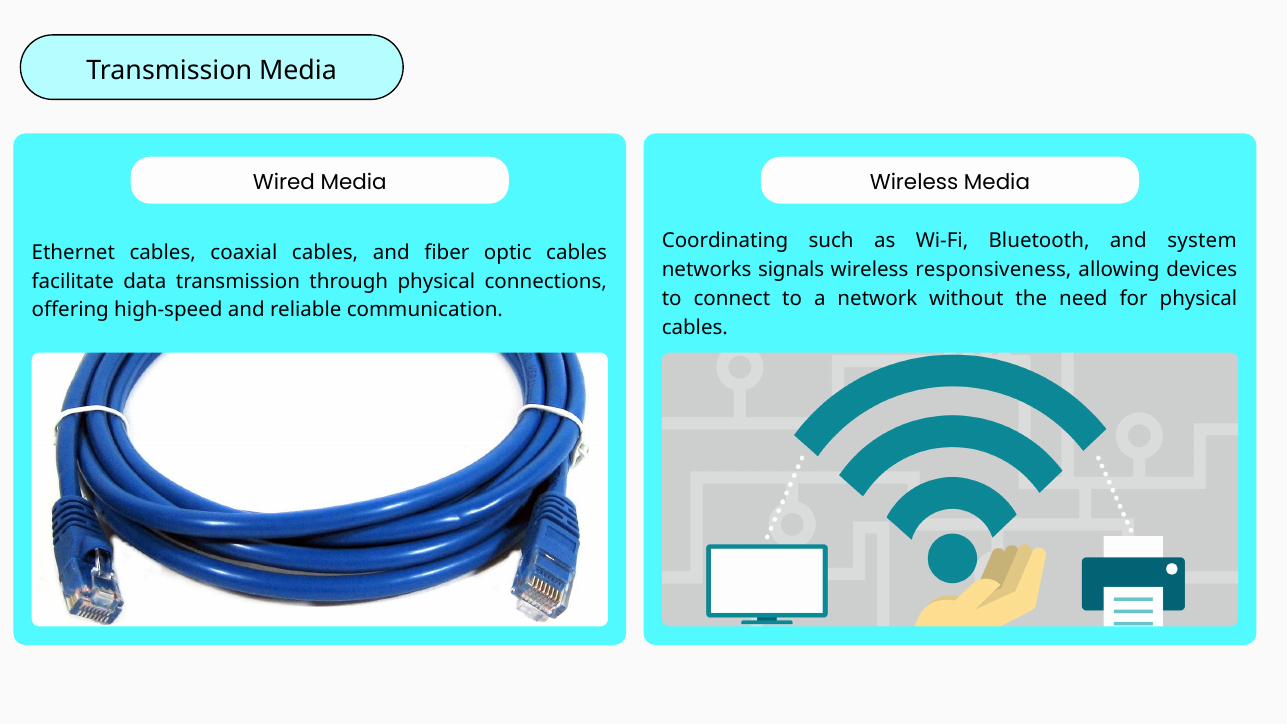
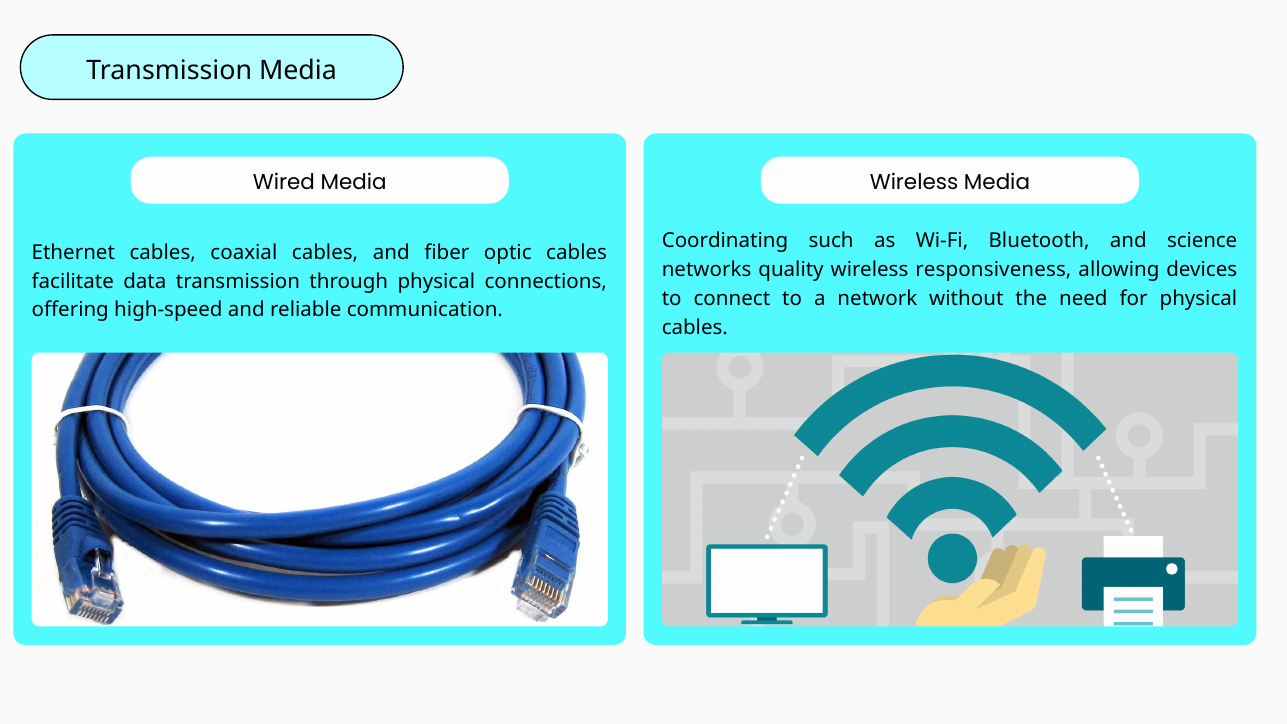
system: system -> science
signals: signals -> quality
